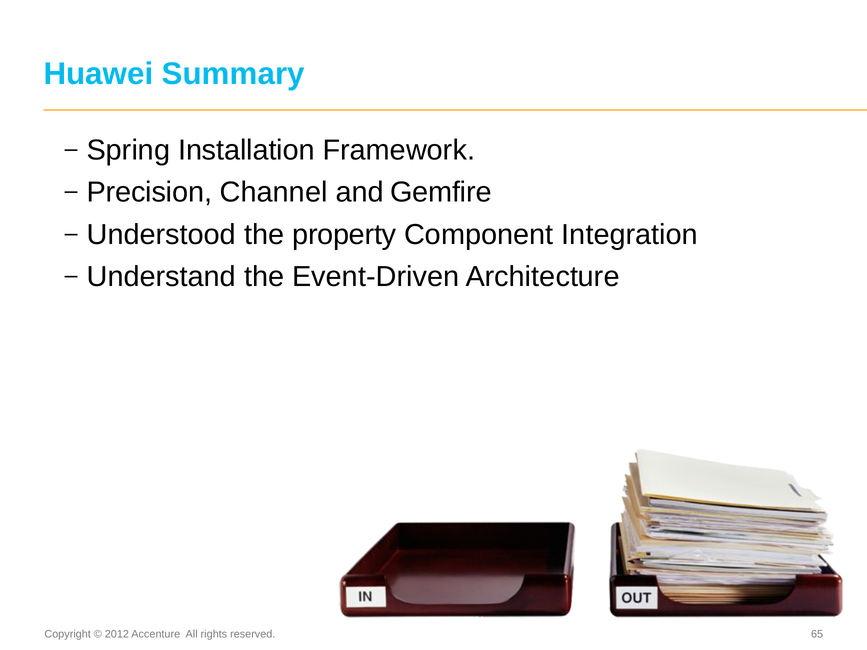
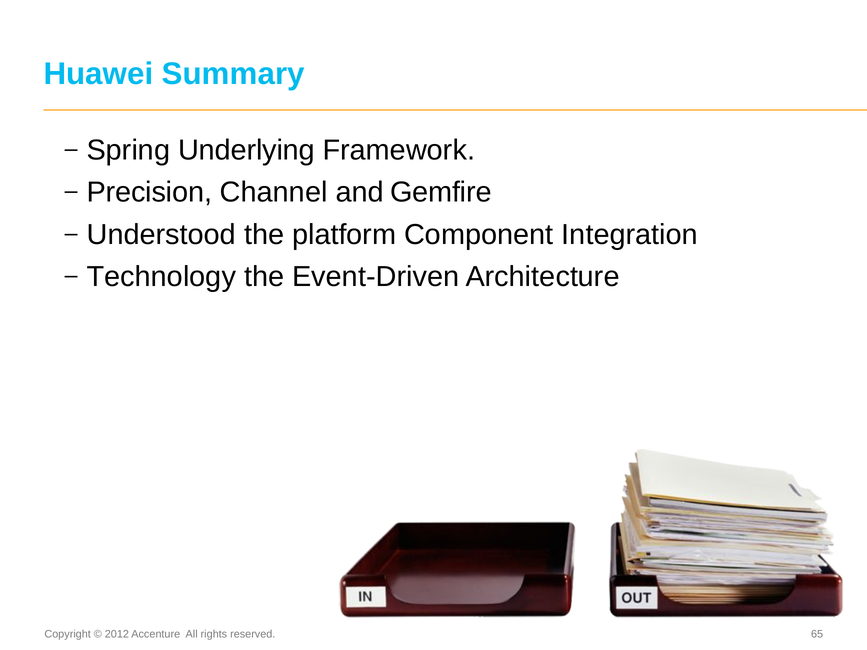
Installation: Installation -> Underlying
property: property -> platform
Understand: Understand -> Technology
